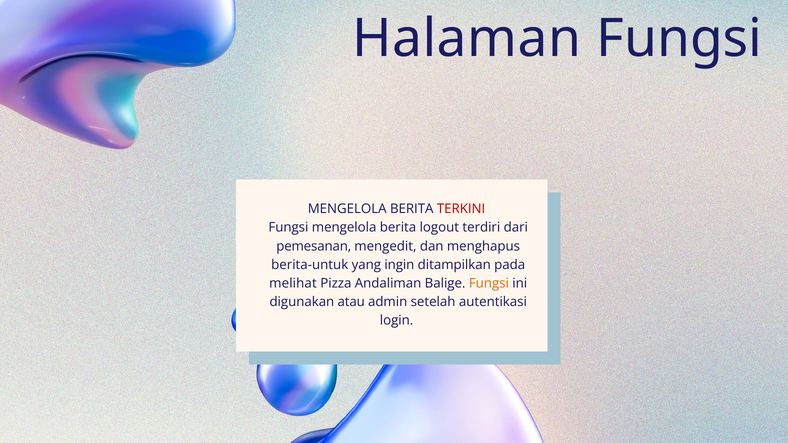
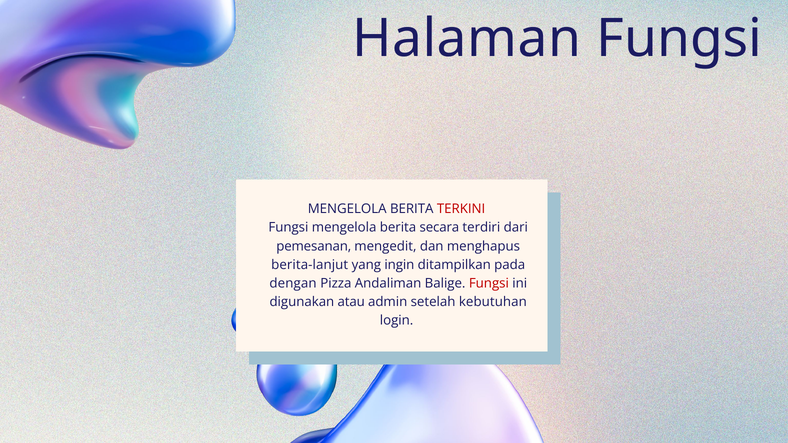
logout: logout -> secara
berita-untuk: berita-untuk -> berita-lanjut
melihat: melihat -> dengan
Fungsi at (489, 284) colour: orange -> red
autentikasi: autentikasi -> kebutuhan
